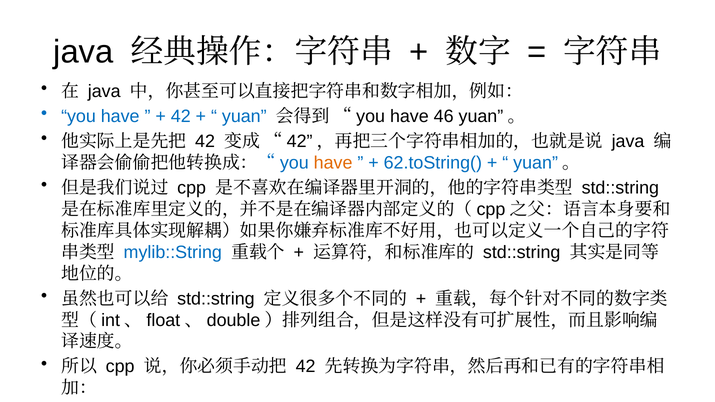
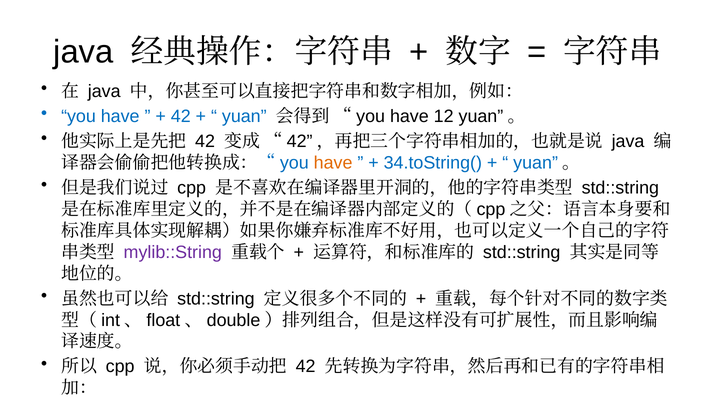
46: 46 -> 12
62.toString(: 62.toString( -> 34.toString(
mylib::String colour: blue -> purple
